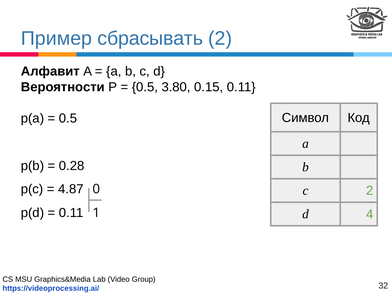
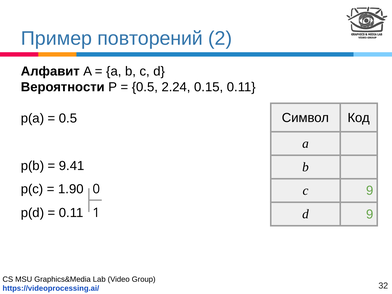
сбрасывать: сбрасывать -> повторений
3.80: 3.80 -> 2.24
0.28: 0.28 -> 9.41
4.87: 4.87 -> 1.90
c 2: 2 -> 9
d 4: 4 -> 9
